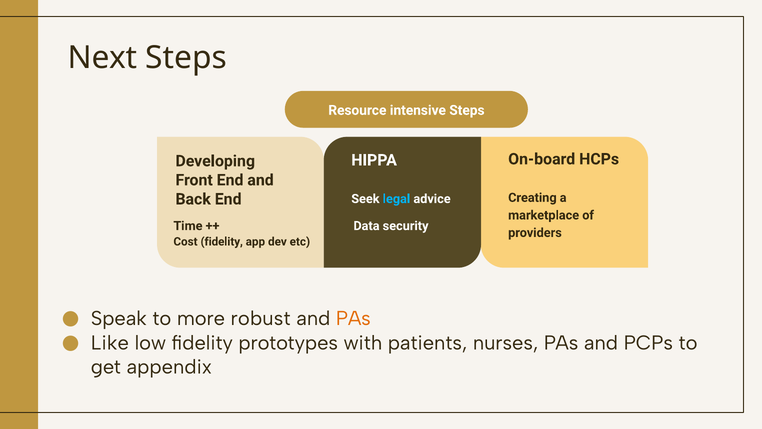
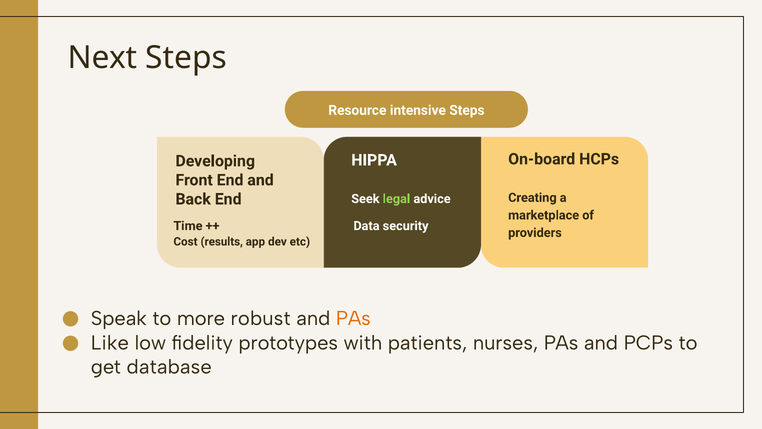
legal colour: light blue -> light green
Cost fidelity: fidelity -> results
appendix: appendix -> database
